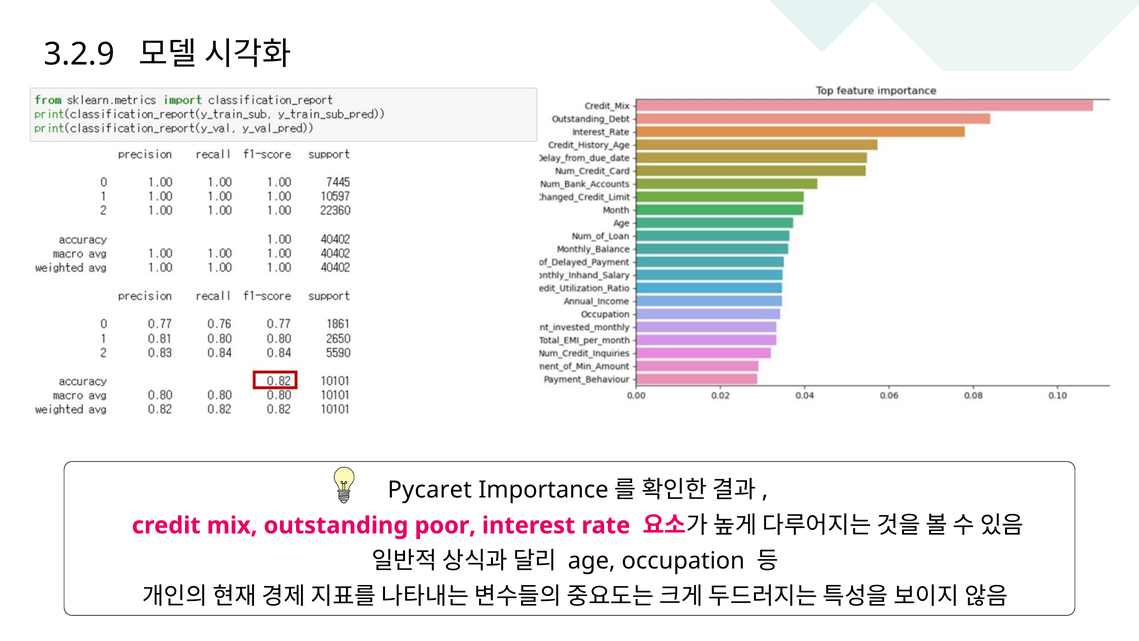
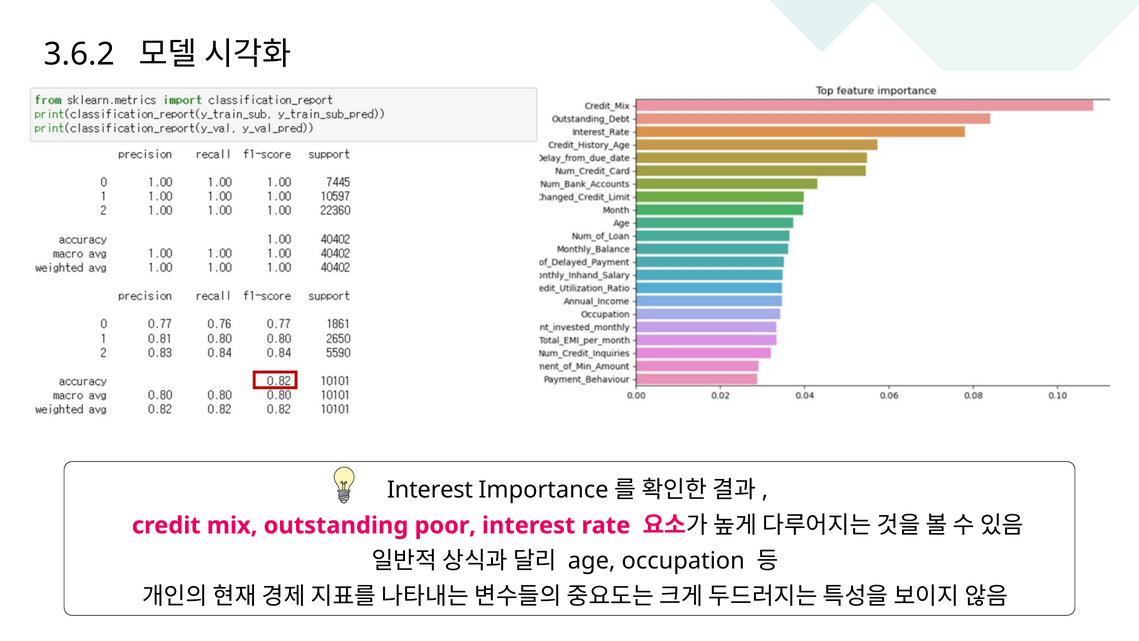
3.2.9: 3.2.9 -> 3.6.2
Pycaret at (430, 490): Pycaret -> Interest
